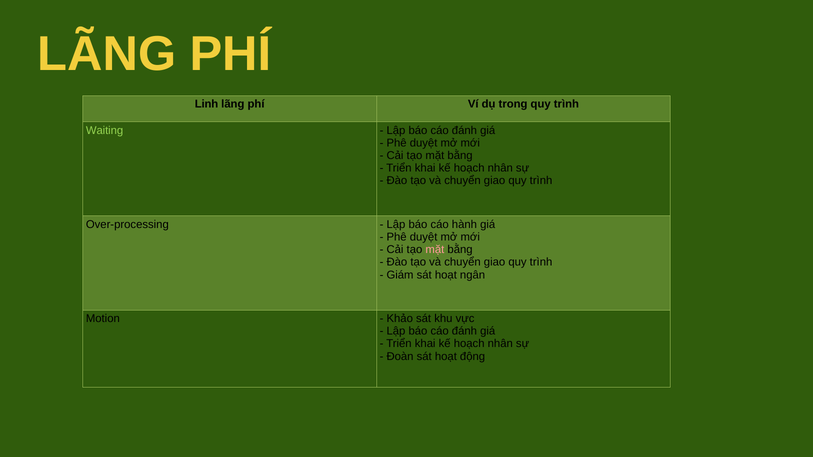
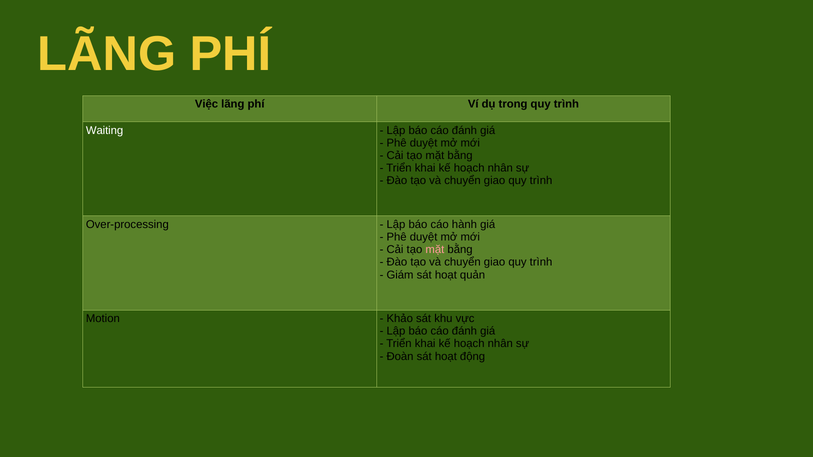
Linh: Linh -> Việc
Waiting colour: light green -> white
ngân: ngân -> quản
